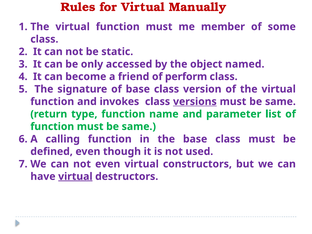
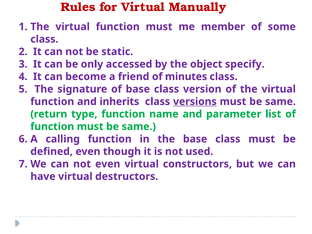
named: named -> specify
perform: perform -> minutes
invokes: invokes -> inherits
virtual at (75, 176) underline: present -> none
